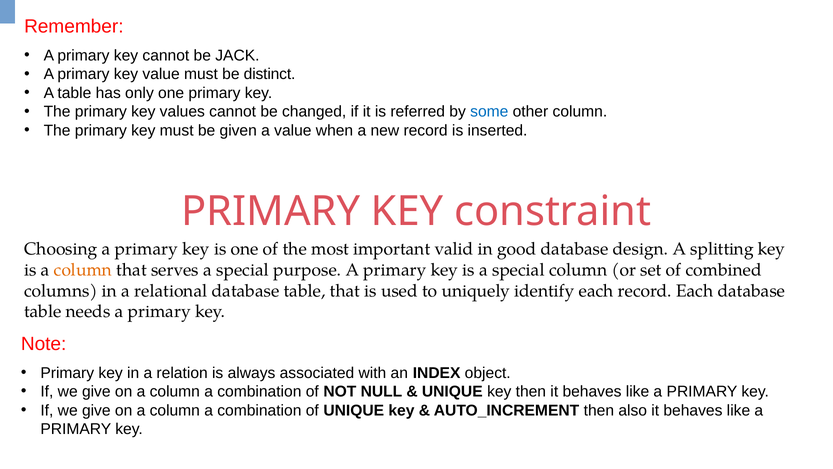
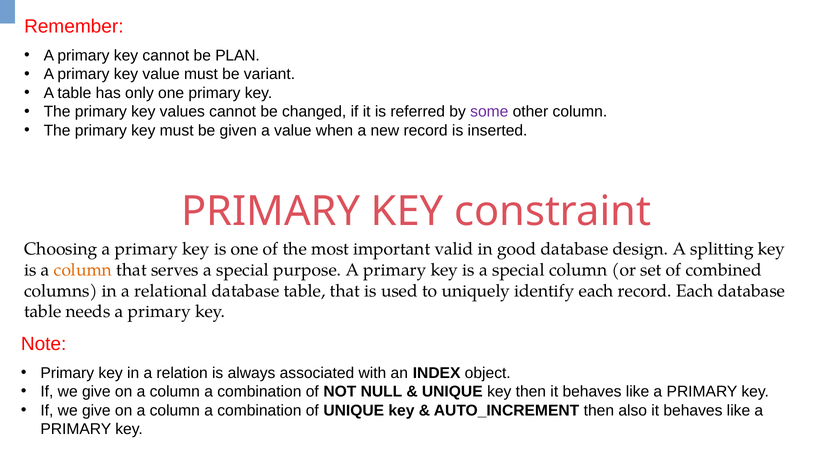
JACK: JACK -> PLAN
distinct: distinct -> variant
some colour: blue -> purple
